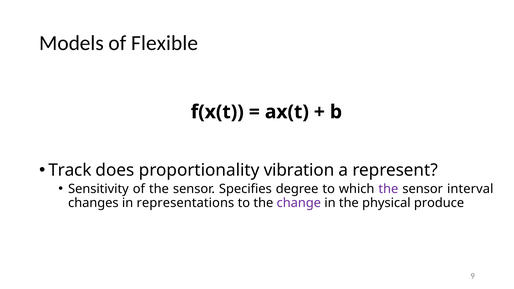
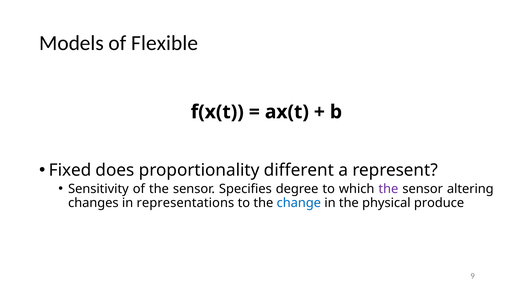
Track: Track -> Fixed
vibration: vibration -> different
interval: interval -> altering
change colour: purple -> blue
